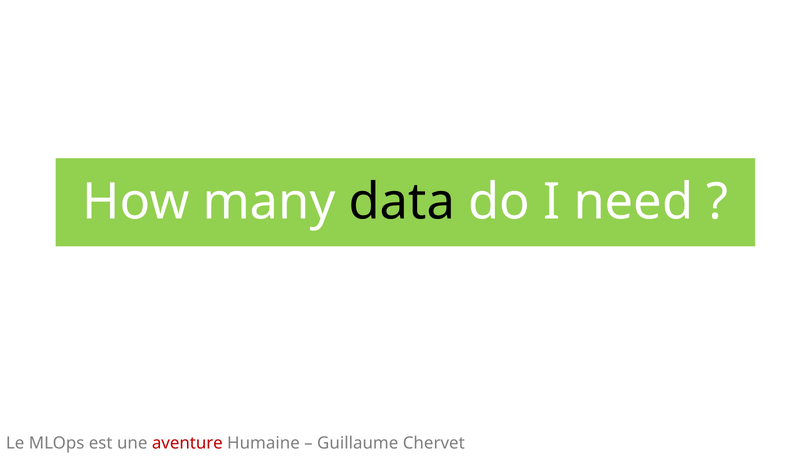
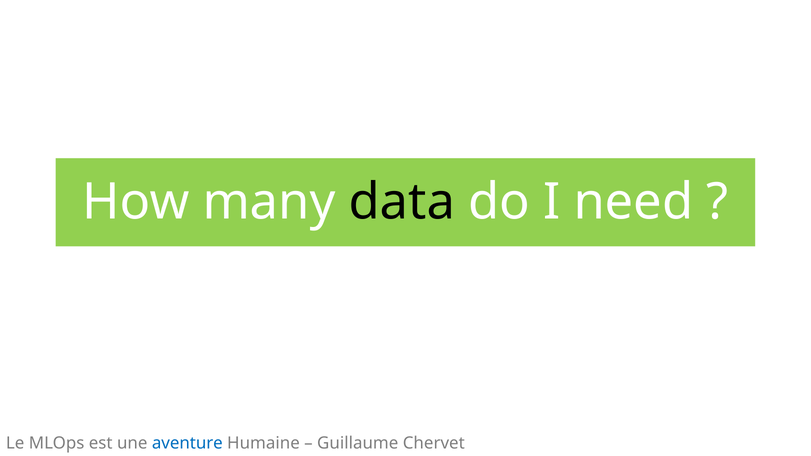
aventure colour: red -> blue
